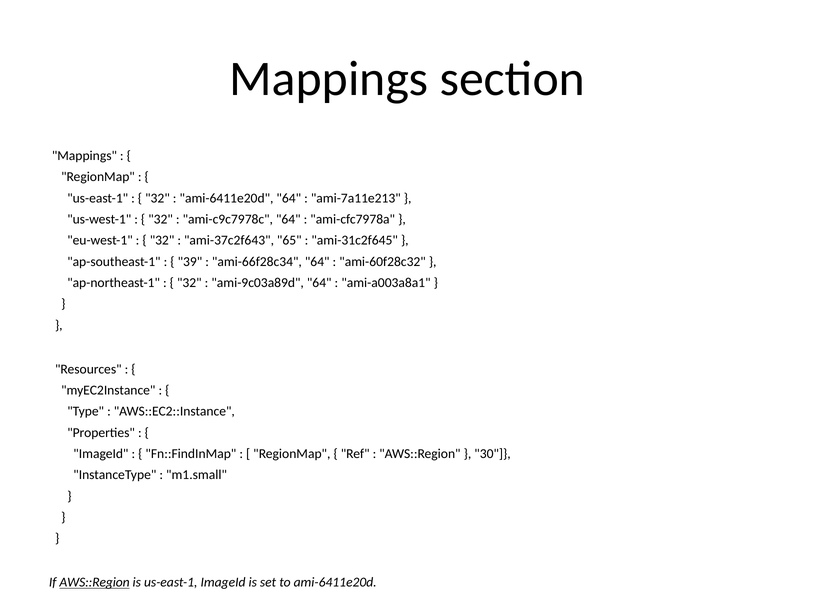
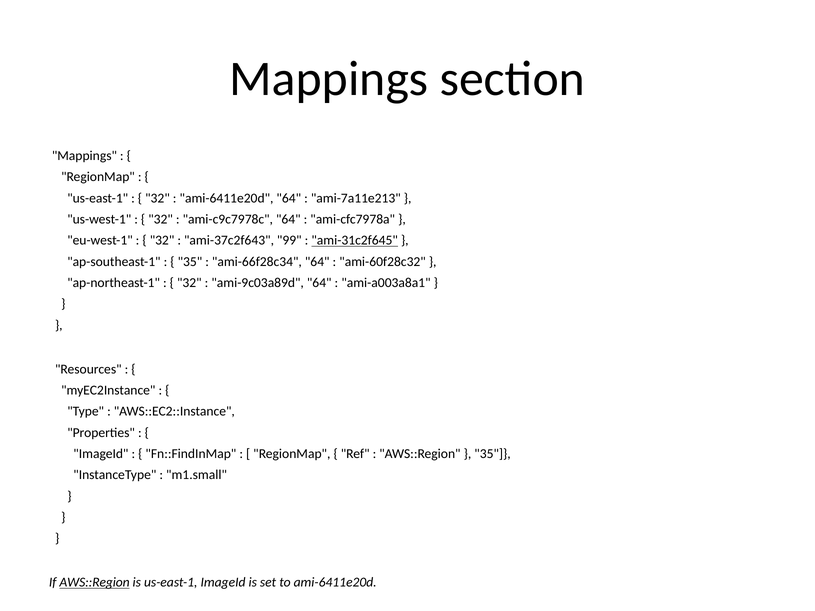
65: 65 -> 99
ami-31c2f645 underline: none -> present
39 at (190, 262): 39 -> 35
30 at (493, 454): 30 -> 35
